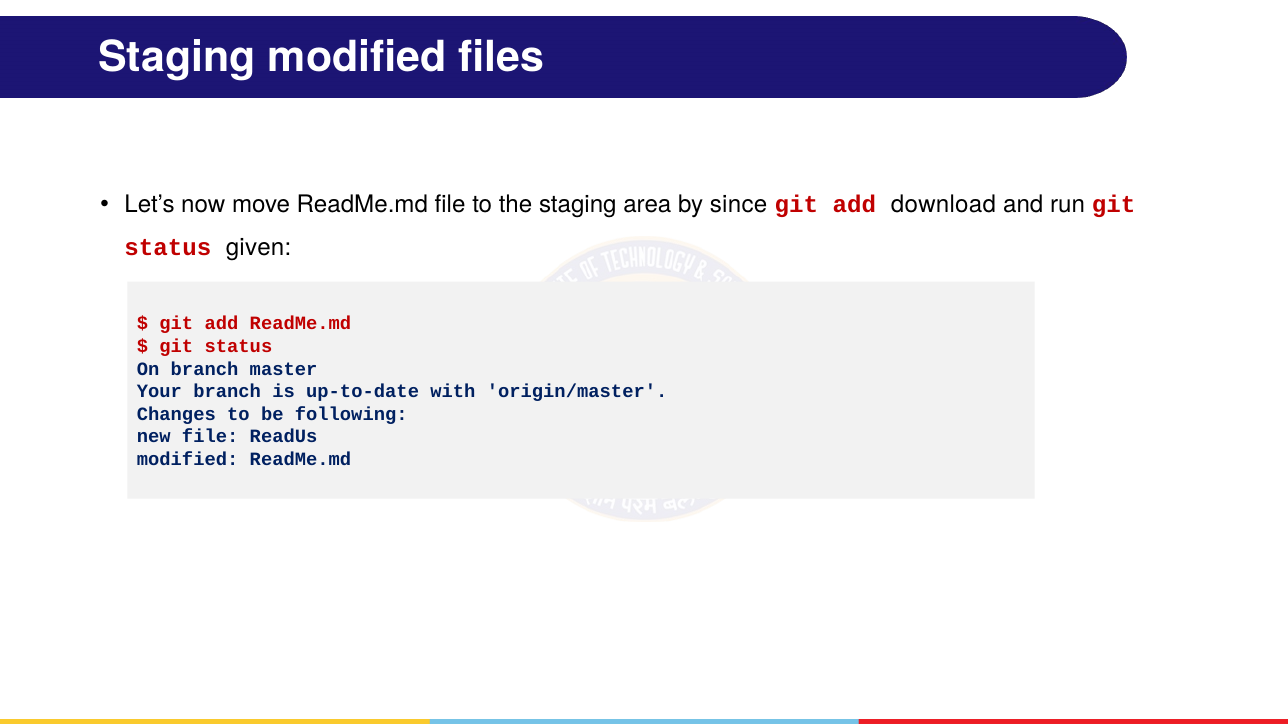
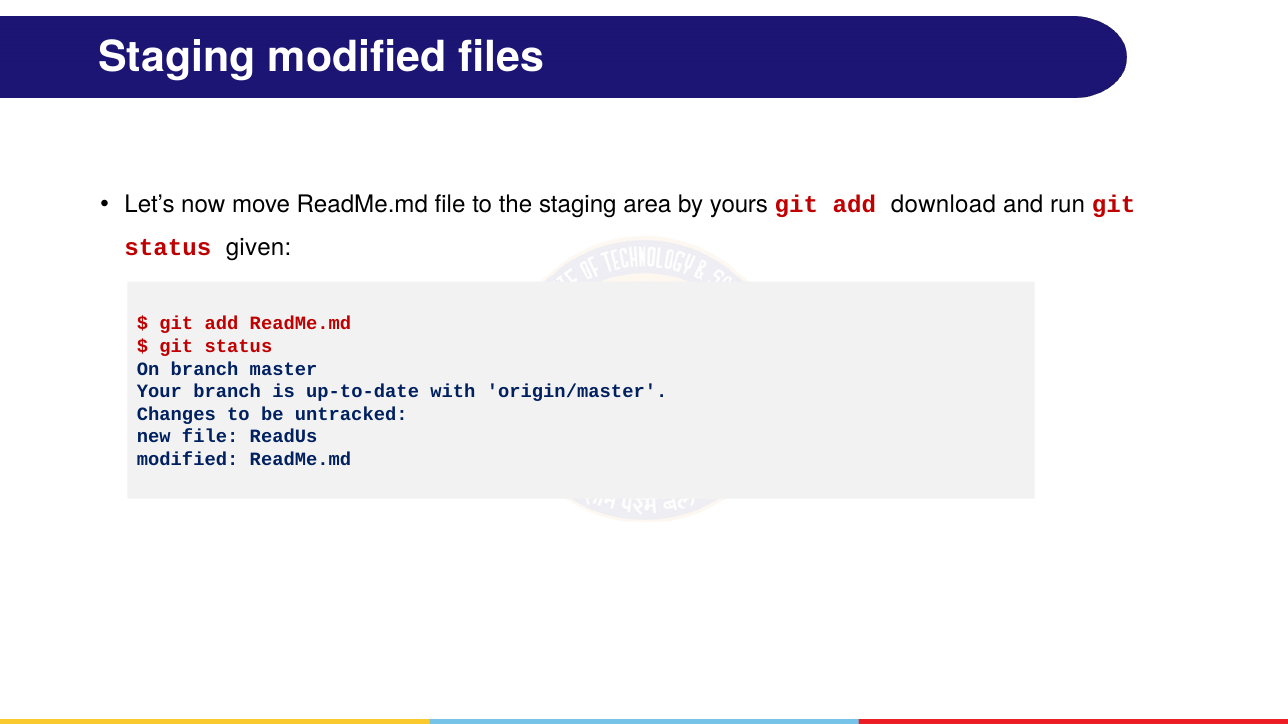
since: since -> yours
following: following -> untracked
